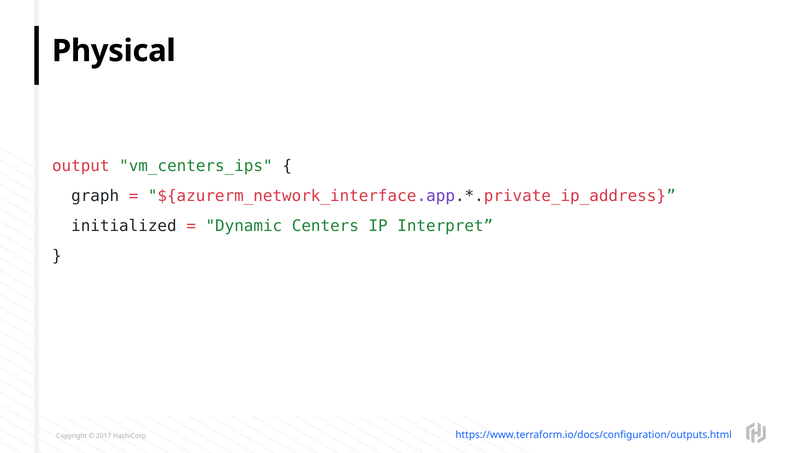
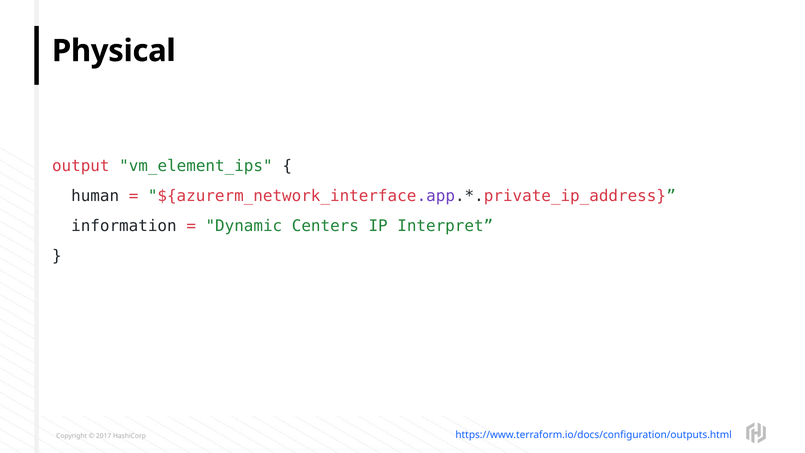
vm_centers_ips: vm_centers_ips -> vm_element_ips
graph: graph -> human
initialized: initialized -> information
